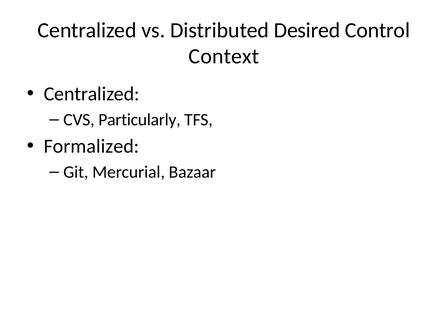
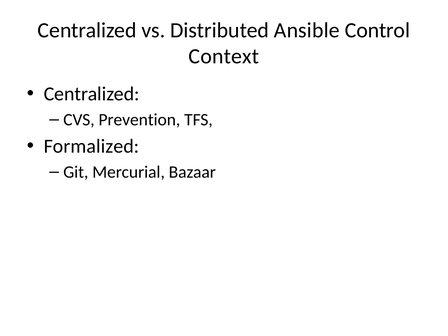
Desired: Desired -> Ansible
Particularly: Particularly -> Prevention
